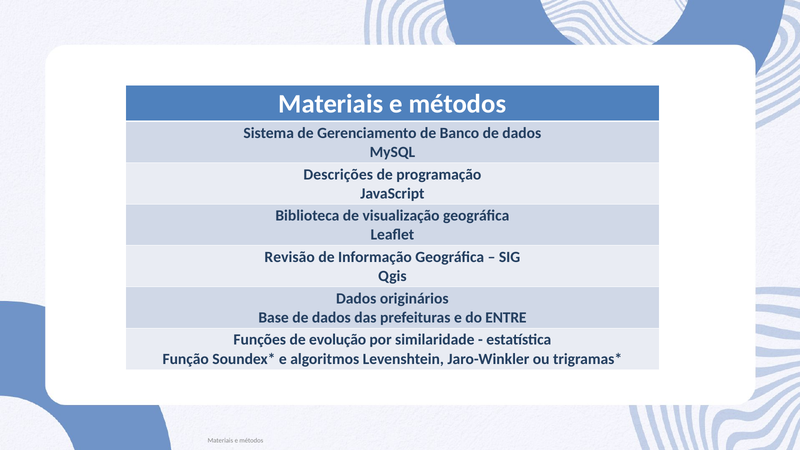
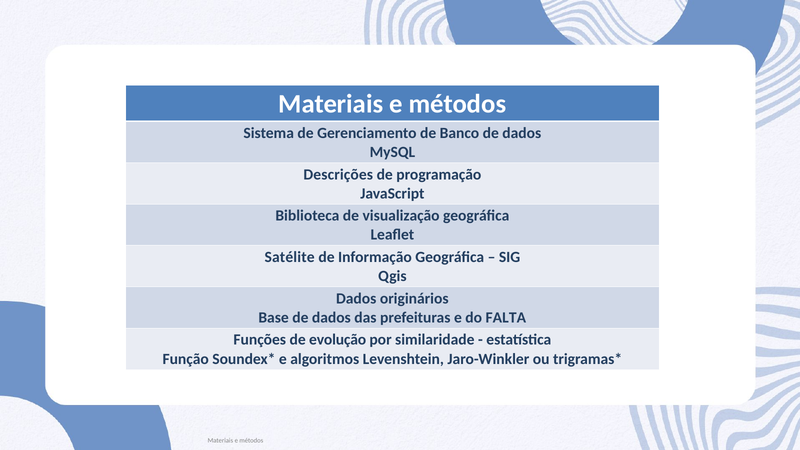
Revisão: Revisão -> Satélite
ENTRE: ENTRE -> FALTA
